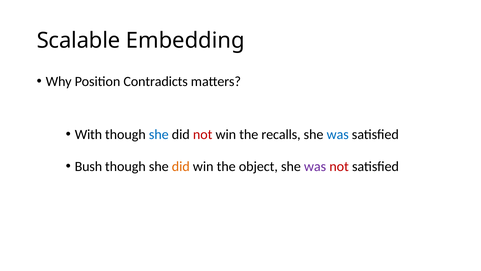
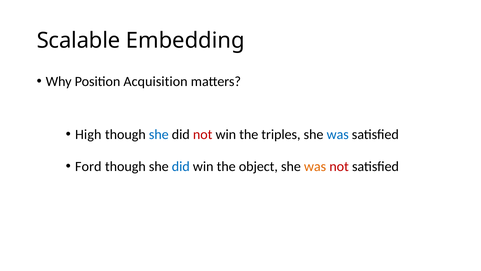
Contradicts: Contradicts -> Acquisition
With: With -> High
recalls: recalls -> triples
Bush: Bush -> Ford
did at (181, 166) colour: orange -> blue
was at (315, 166) colour: purple -> orange
